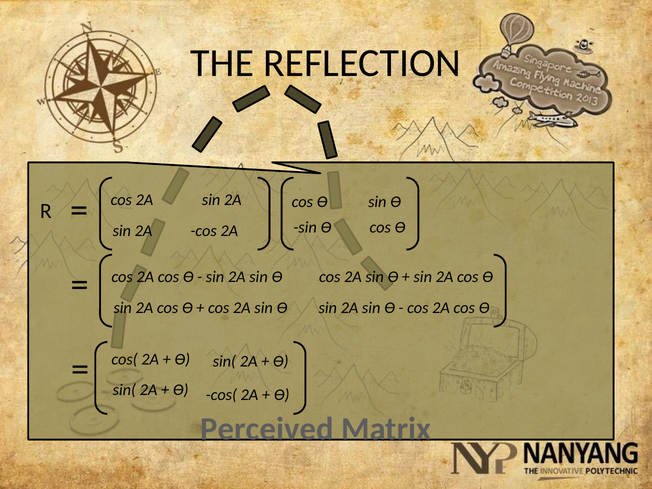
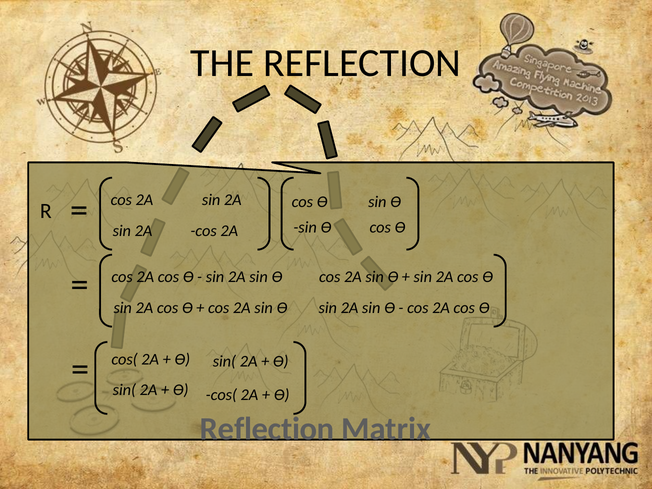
Perceived at (267, 429): Perceived -> Reflection
